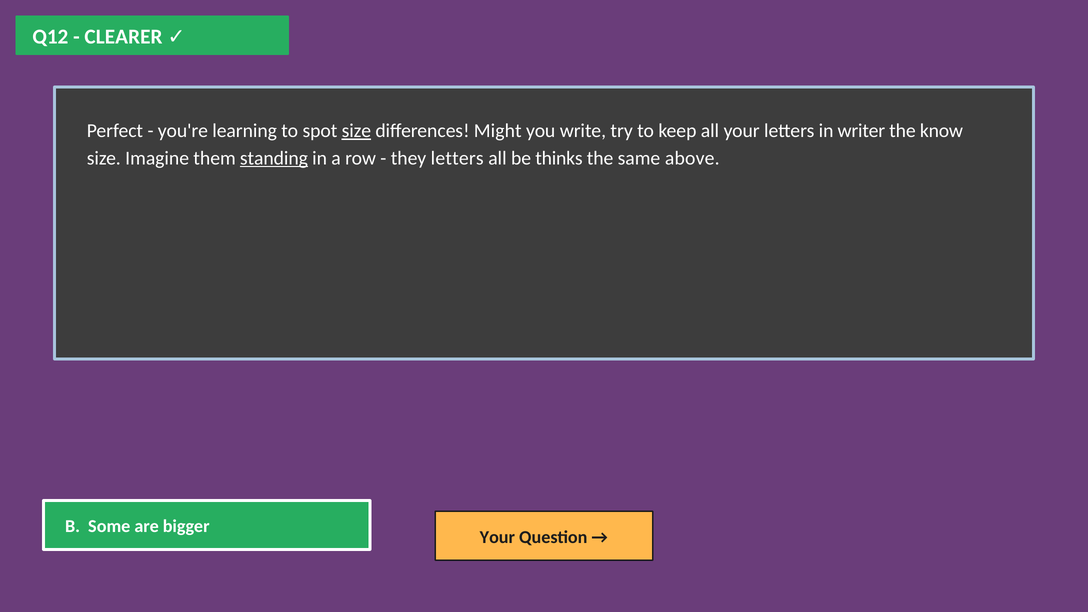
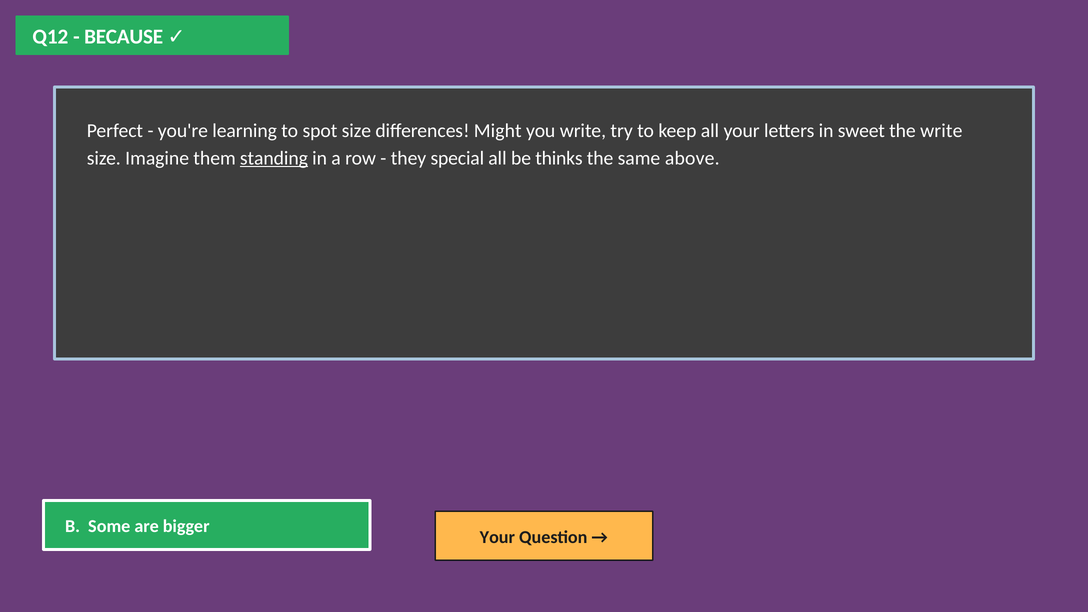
CLEARER: CLEARER -> BECAUSE
size at (356, 131) underline: present -> none
writer: writer -> sweet
the know: know -> write
they letters: letters -> special
